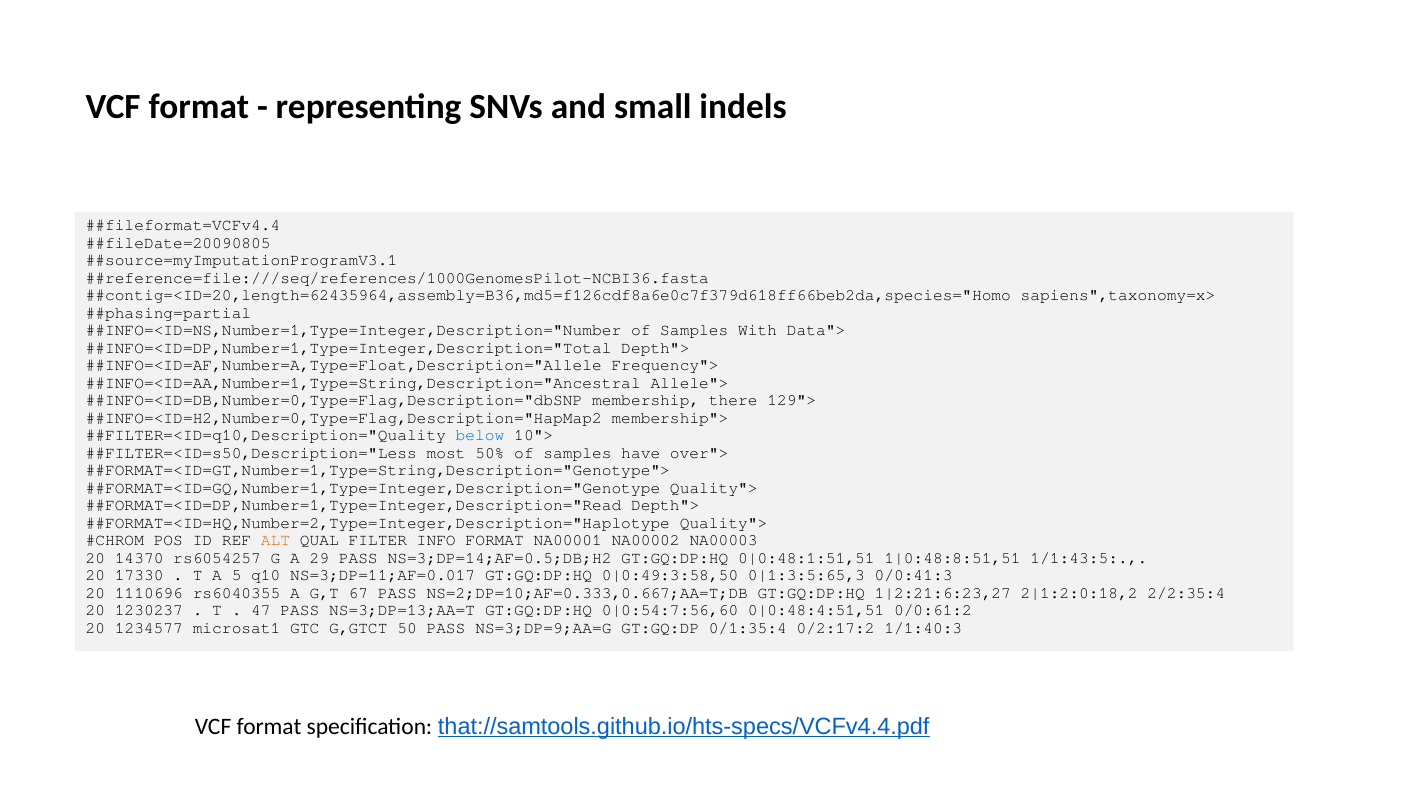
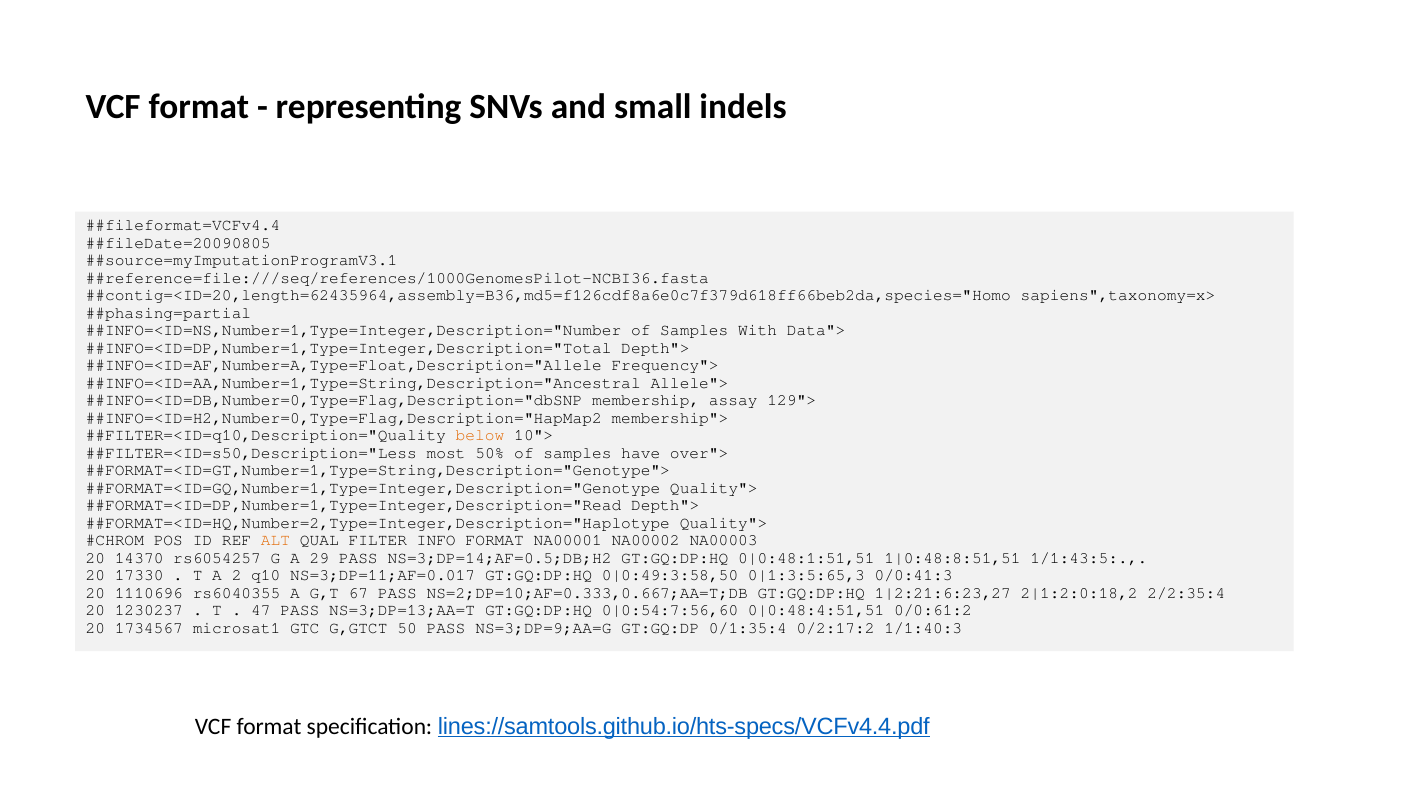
there: there -> assay
below colour: blue -> orange
5: 5 -> 2
1234577: 1234577 -> 1734567
that://samtools.github.io/hts-specs/VCFv4.4.pdf: that://samtools.github.io/hts-specs/VCFv4.4.pdf -> lines://samtools.github.io/hts-specs/VCFv4.4.pdf
